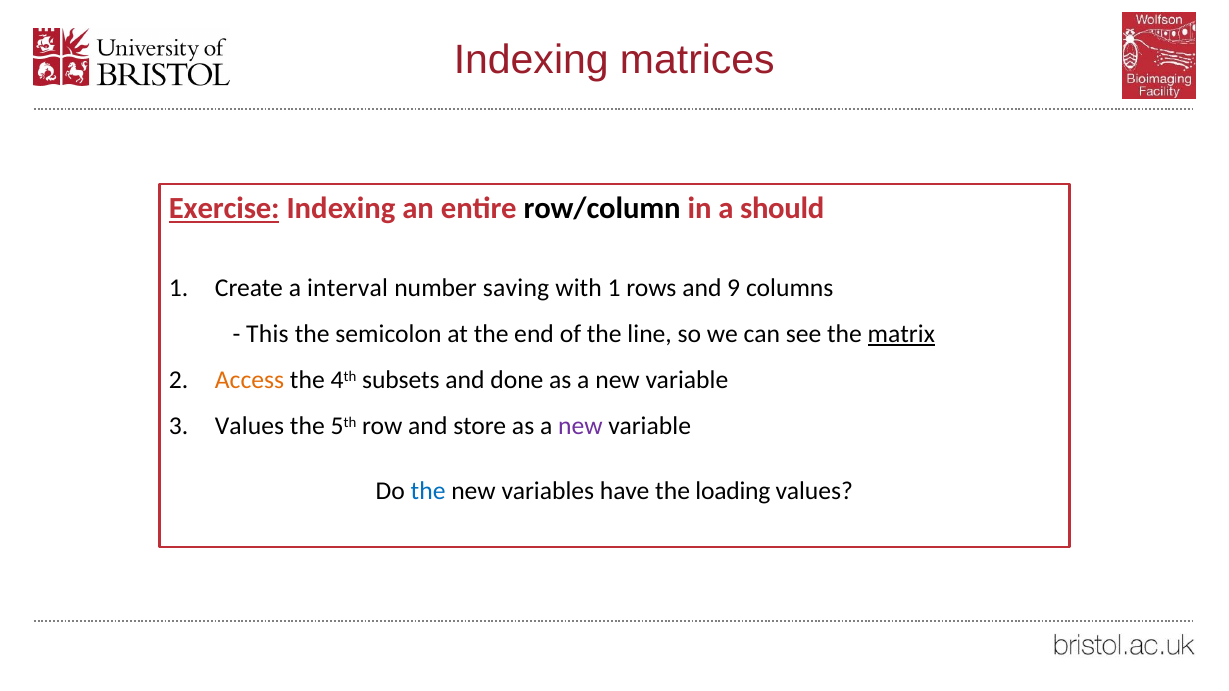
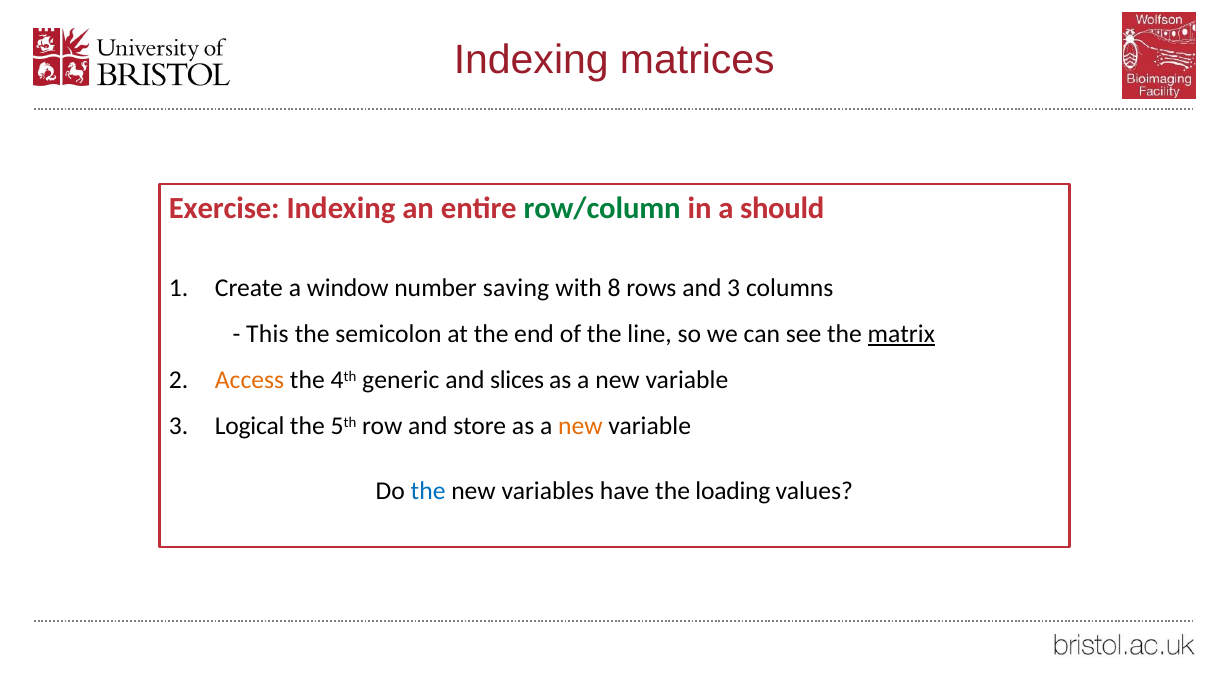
Exercise underline: present -> none
row/column colour: black -> green
interval: interval -> window
with 1: 1 -> 8
and 9: 9 -> 3
subsets: subsets -> generic
done: done -> slices
Values at (250, 427): Values -> Logical
new at (580, 427) colour: purple -> orange
